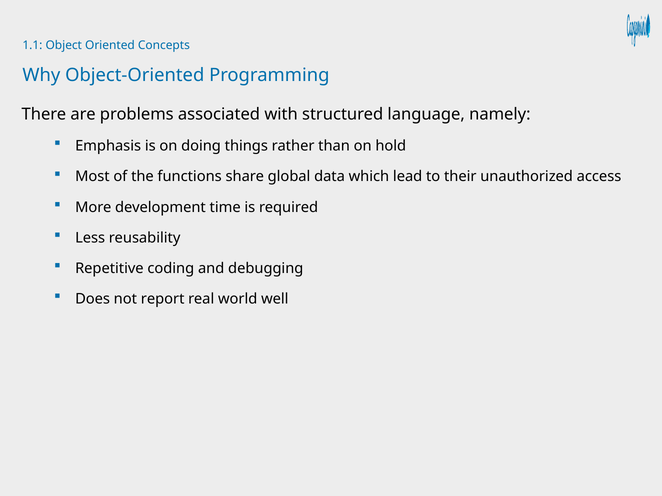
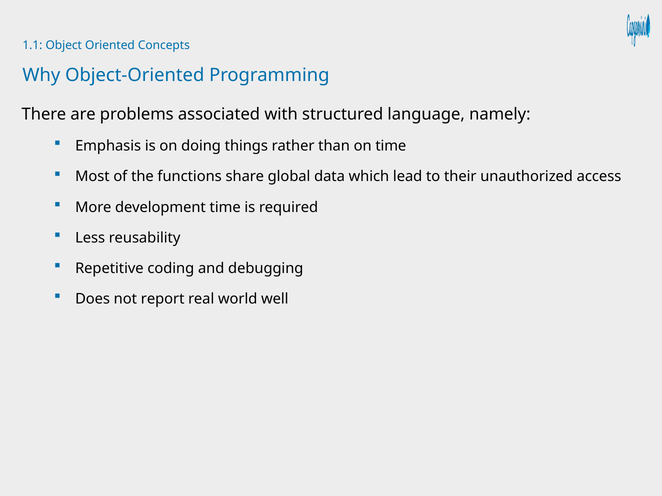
on hold: hold -> time
